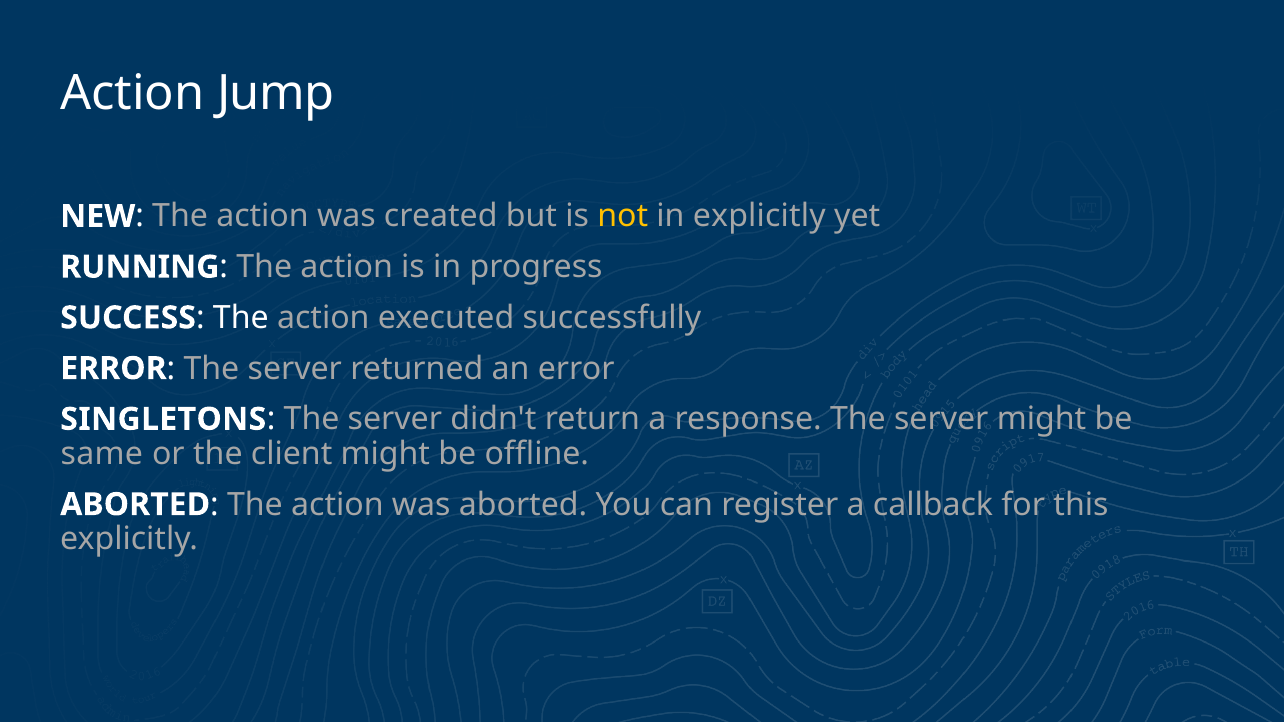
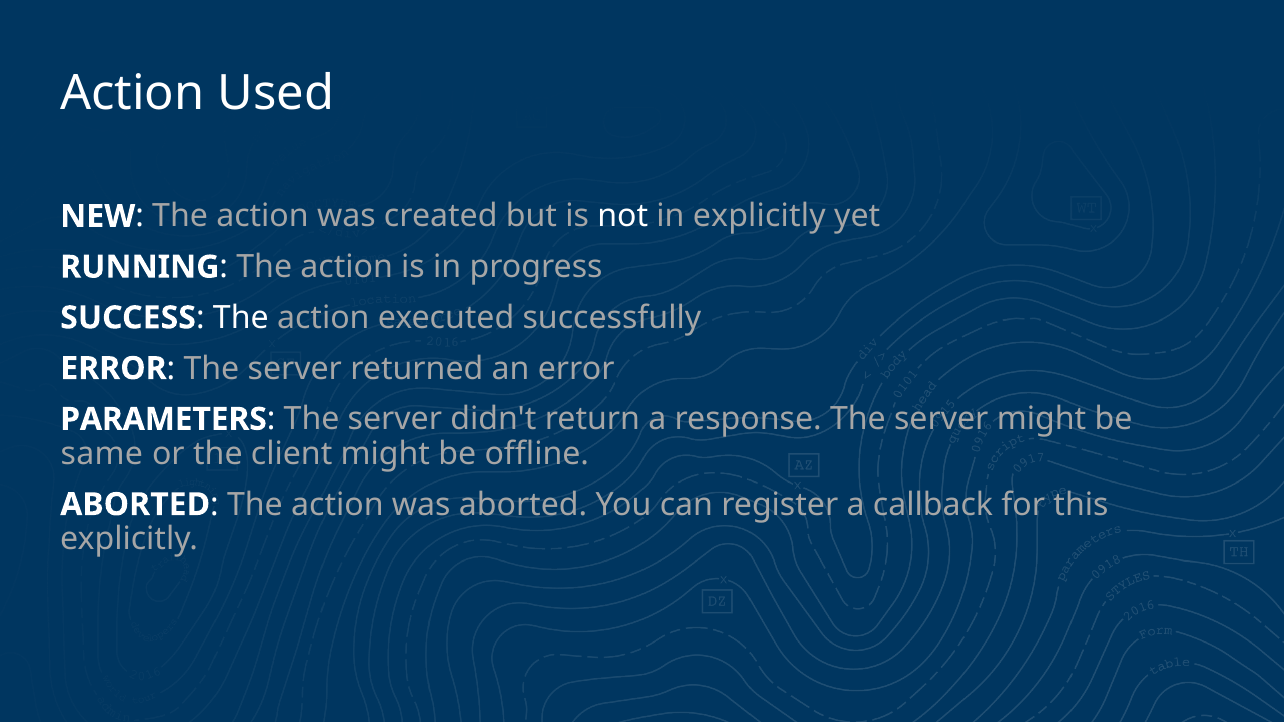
Jump: Jump -> Used
not colour: yellow -> white
SINGLETONS: SINGLETONS -> PARAMETERS
